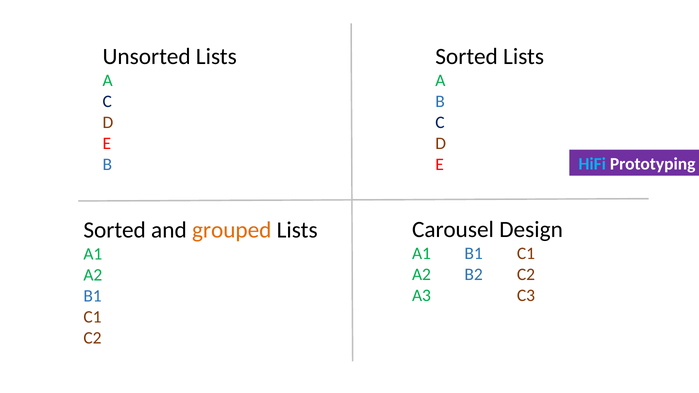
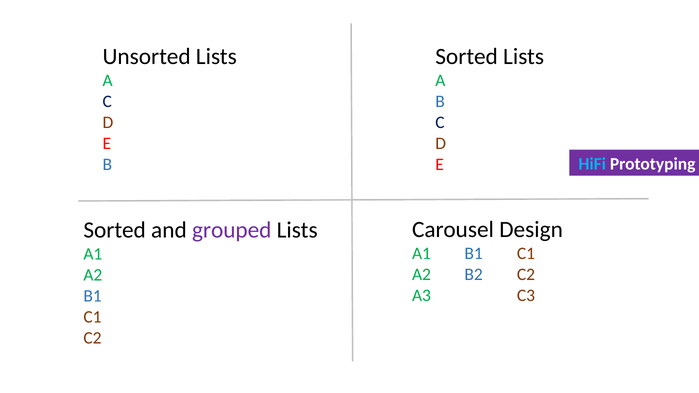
grouped colour: orange -> purple
